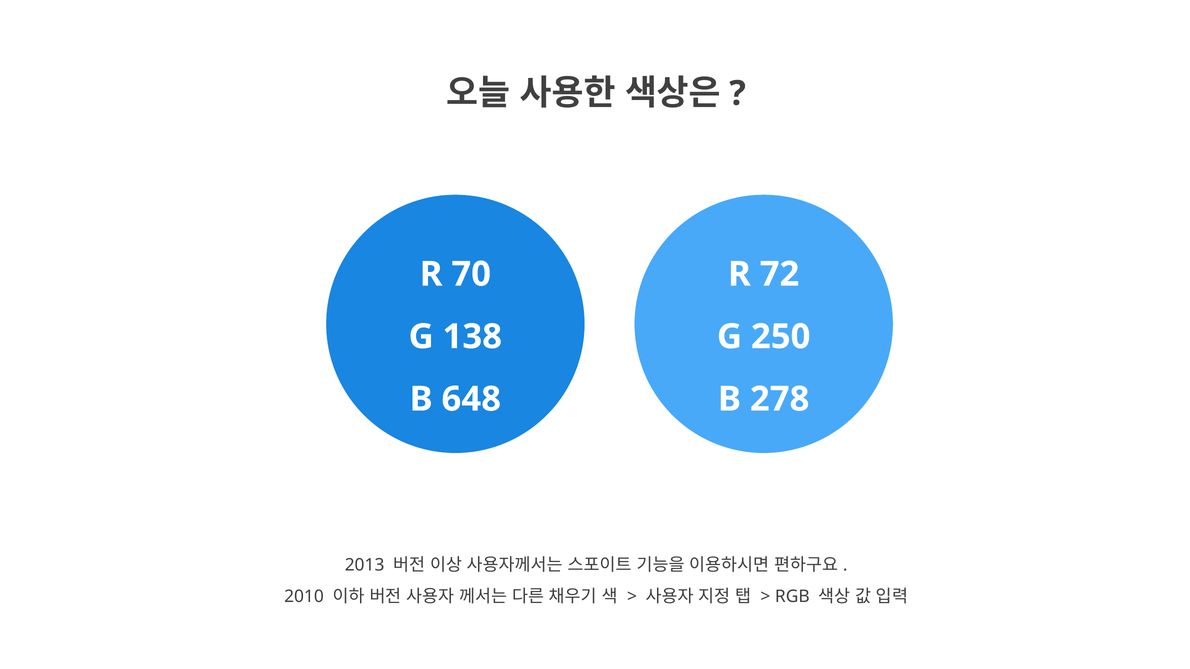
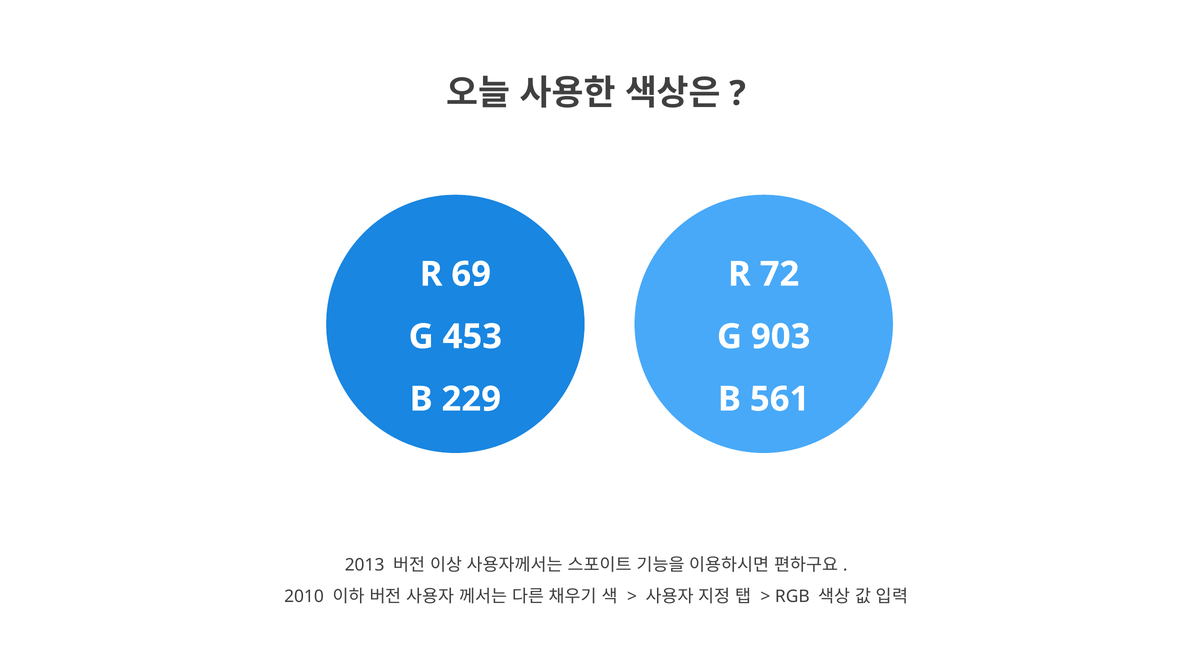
70: 70 -> 69
138: 138 -> 453
250: 250 -> 903
648: 648 -> 229
278: 278 -> 561
